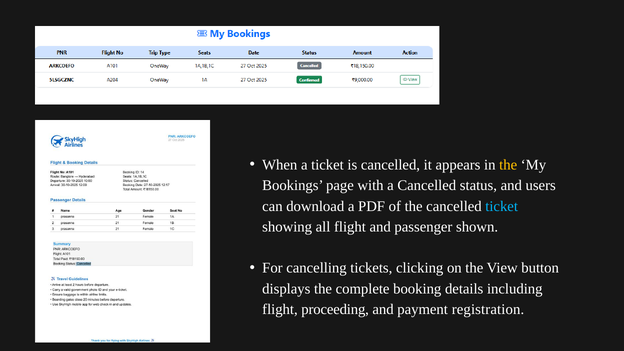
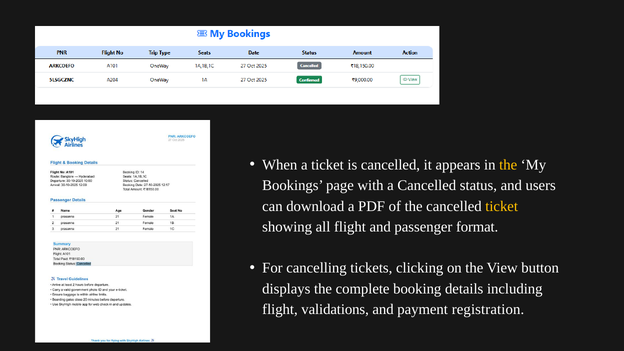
ticket at (502, 206) colour: light blue -> yellow
shown: shown -> format
proceeding: proceeding -> validations
